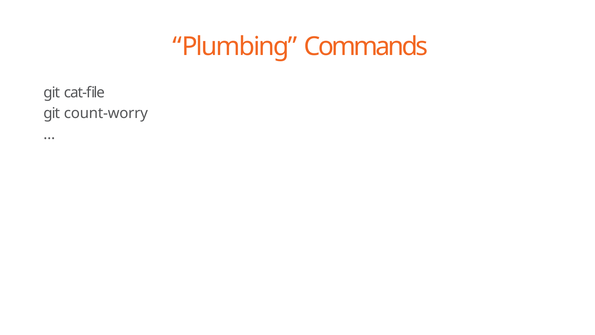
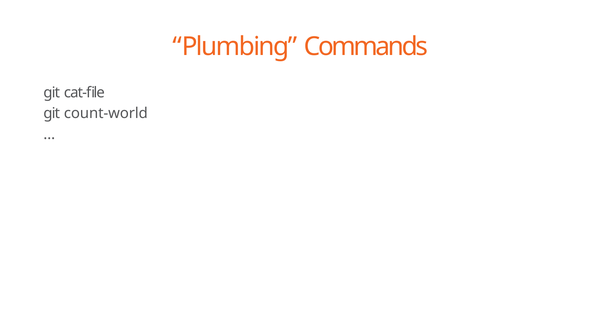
count-worry: count-worry -> count-world
